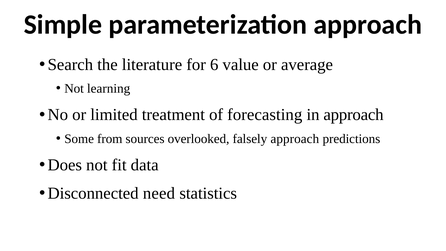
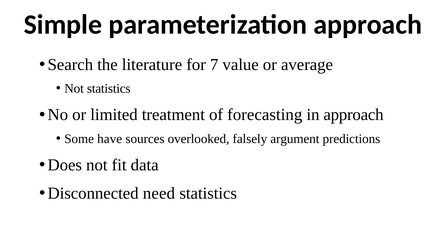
6: 6 -> 7
Not learning: learning -> statistics
from: from -> have
falsely approach: approach -> argument
